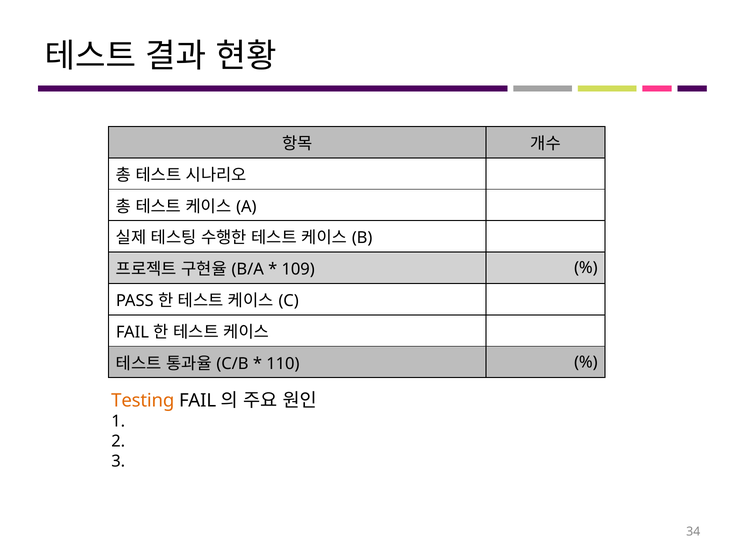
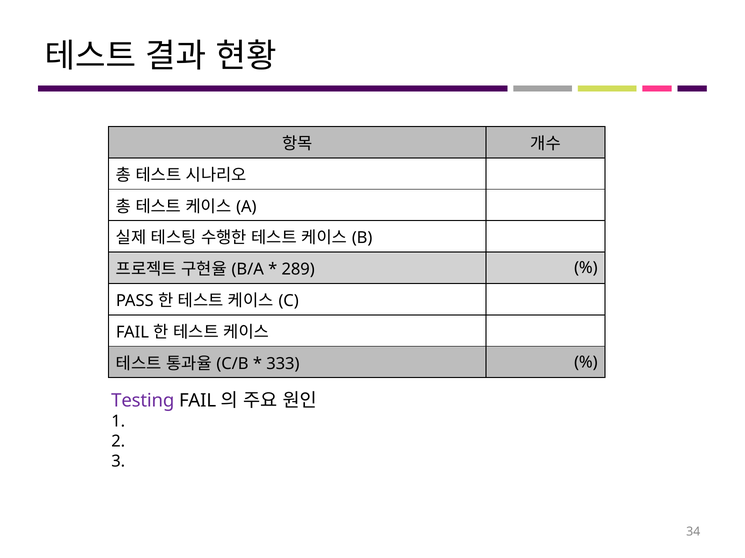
109: 109 -> 289
110: 110 -> 333
Testing colour: orange -> purple
